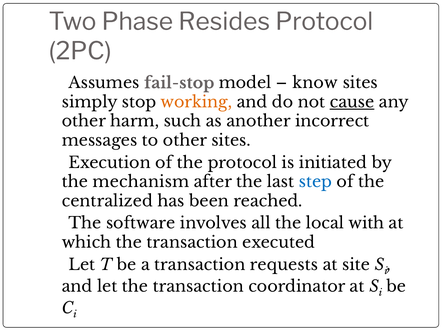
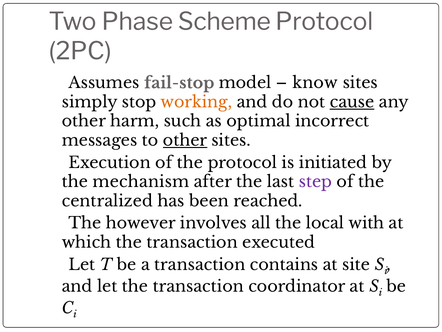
Resides: Resides -> Scheme
another: another -> optimal
other at (185, 140) underline: none -> present
step colour: blue -> purple
software: software -> however
requests: requests -> contains
